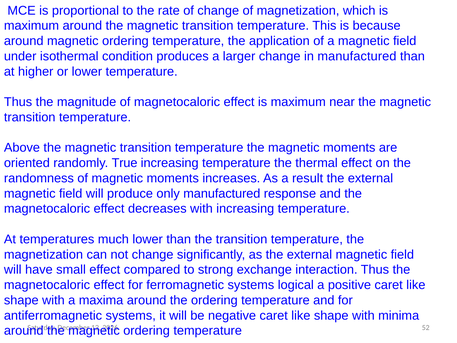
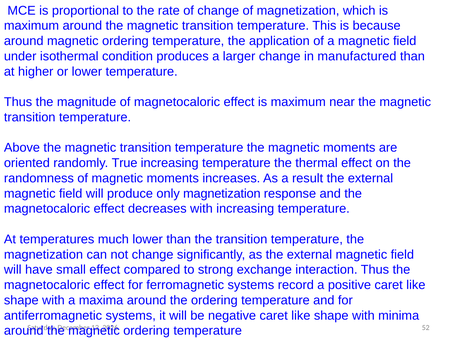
only manufactured: manufactured -> magnetization
logical: logical -> record
